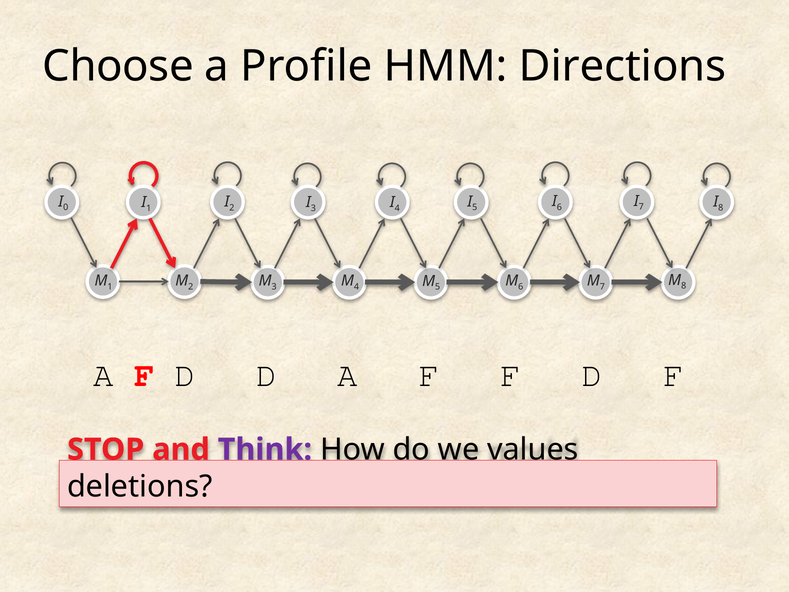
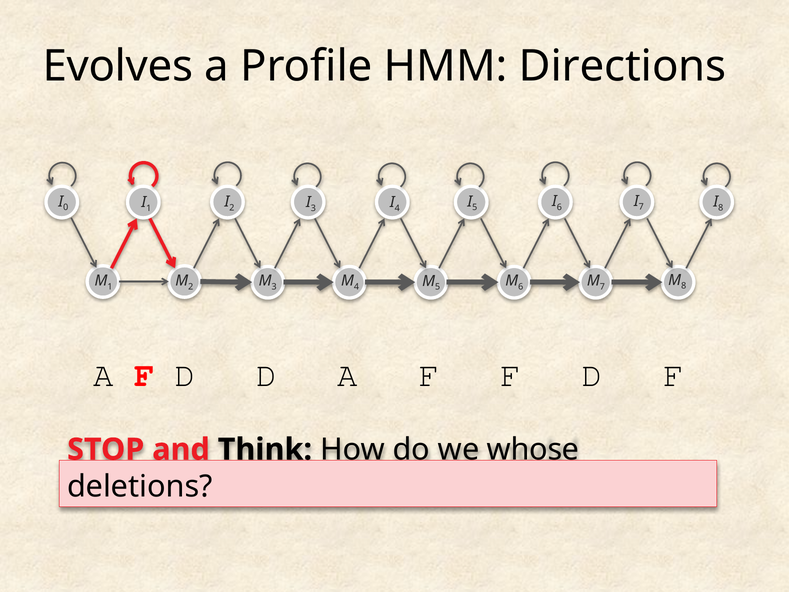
Choose: Choose -> Evolves
Think colour: purple -> black
values: values -> whose
